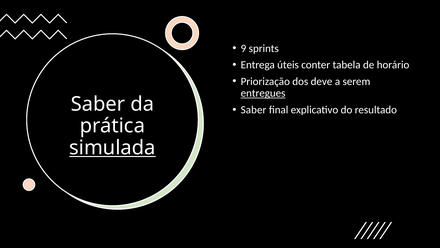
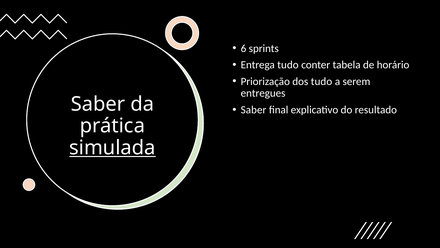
9: 9 -> 6
Entrega úteis: úteis -> tudo
dos deve: deve -> tudo
entregues underline: present -> none
